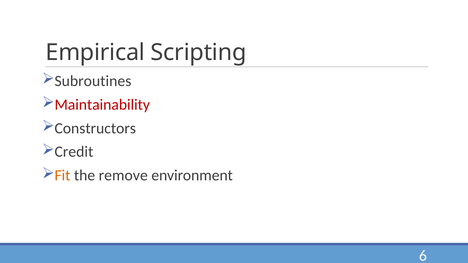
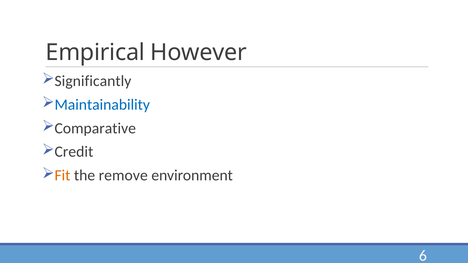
Scripting: Scripting -> However
Subroutines: Subroutines -> Significantly
Maintainability colour: red -> blue
Constructors: Constructors -> Comparative
